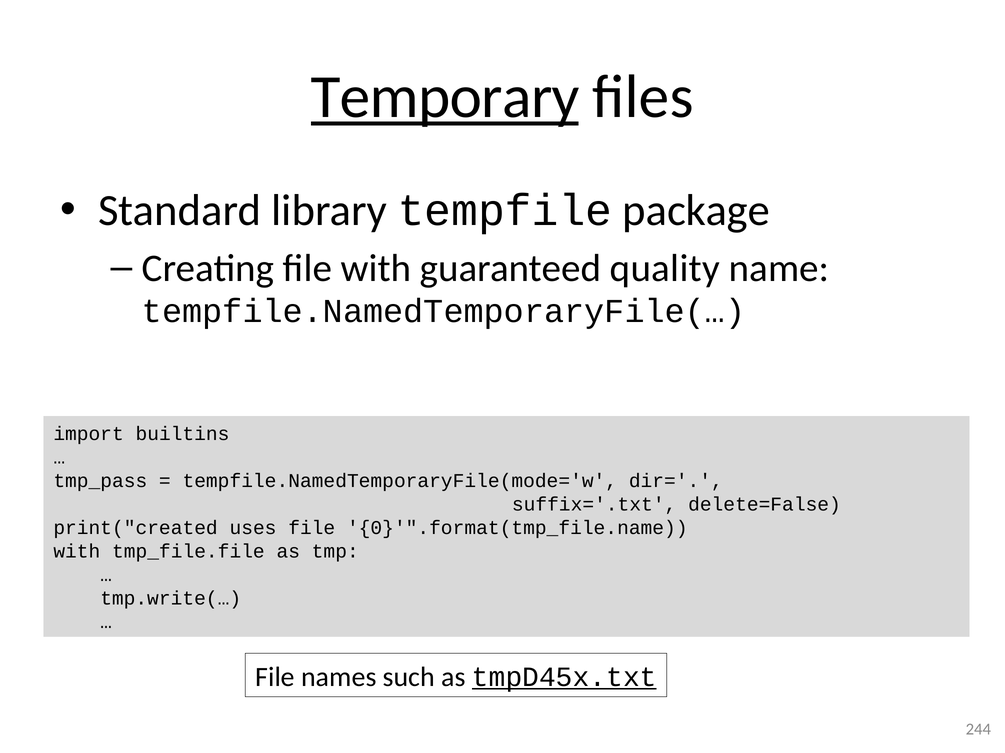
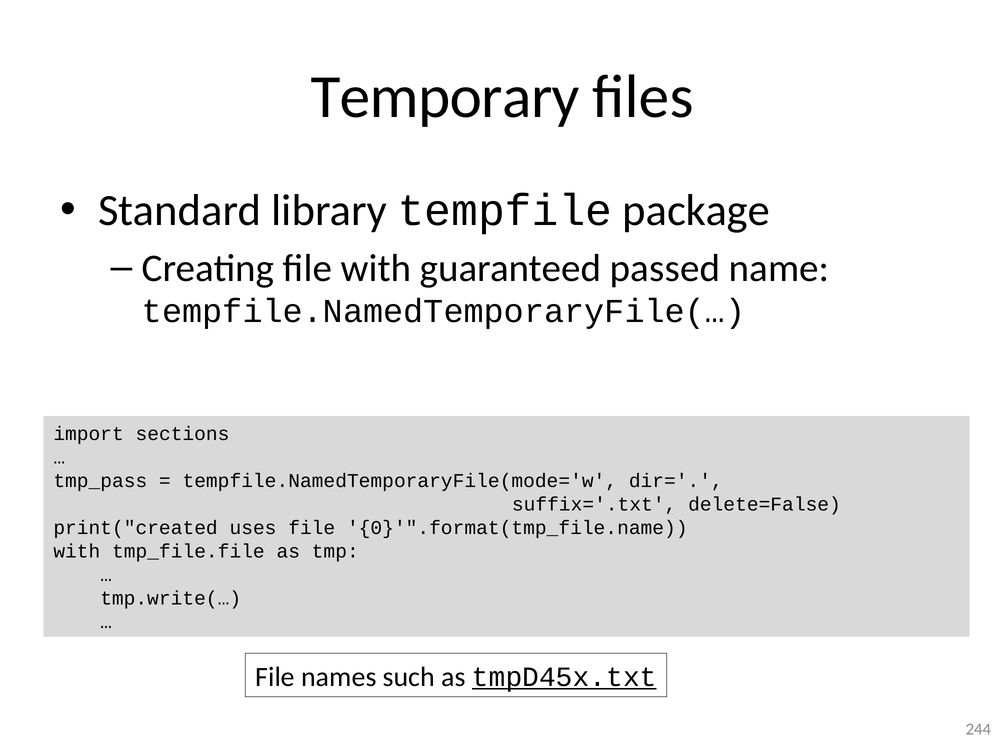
Temporary underline: present -> none
quality: quality -> passed
builtins: builtins -> sections
